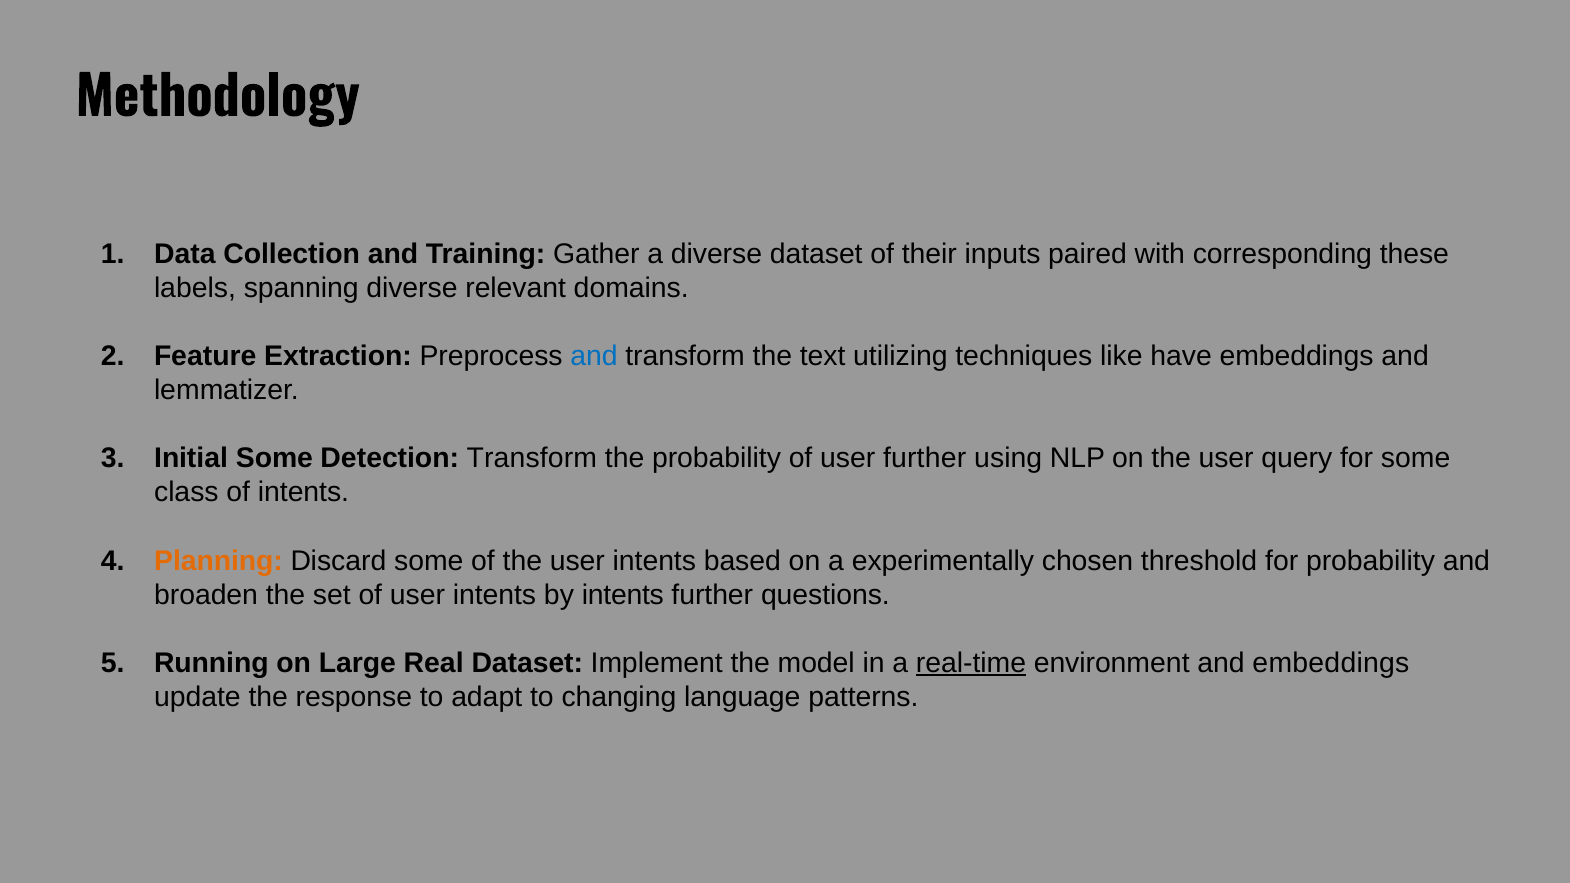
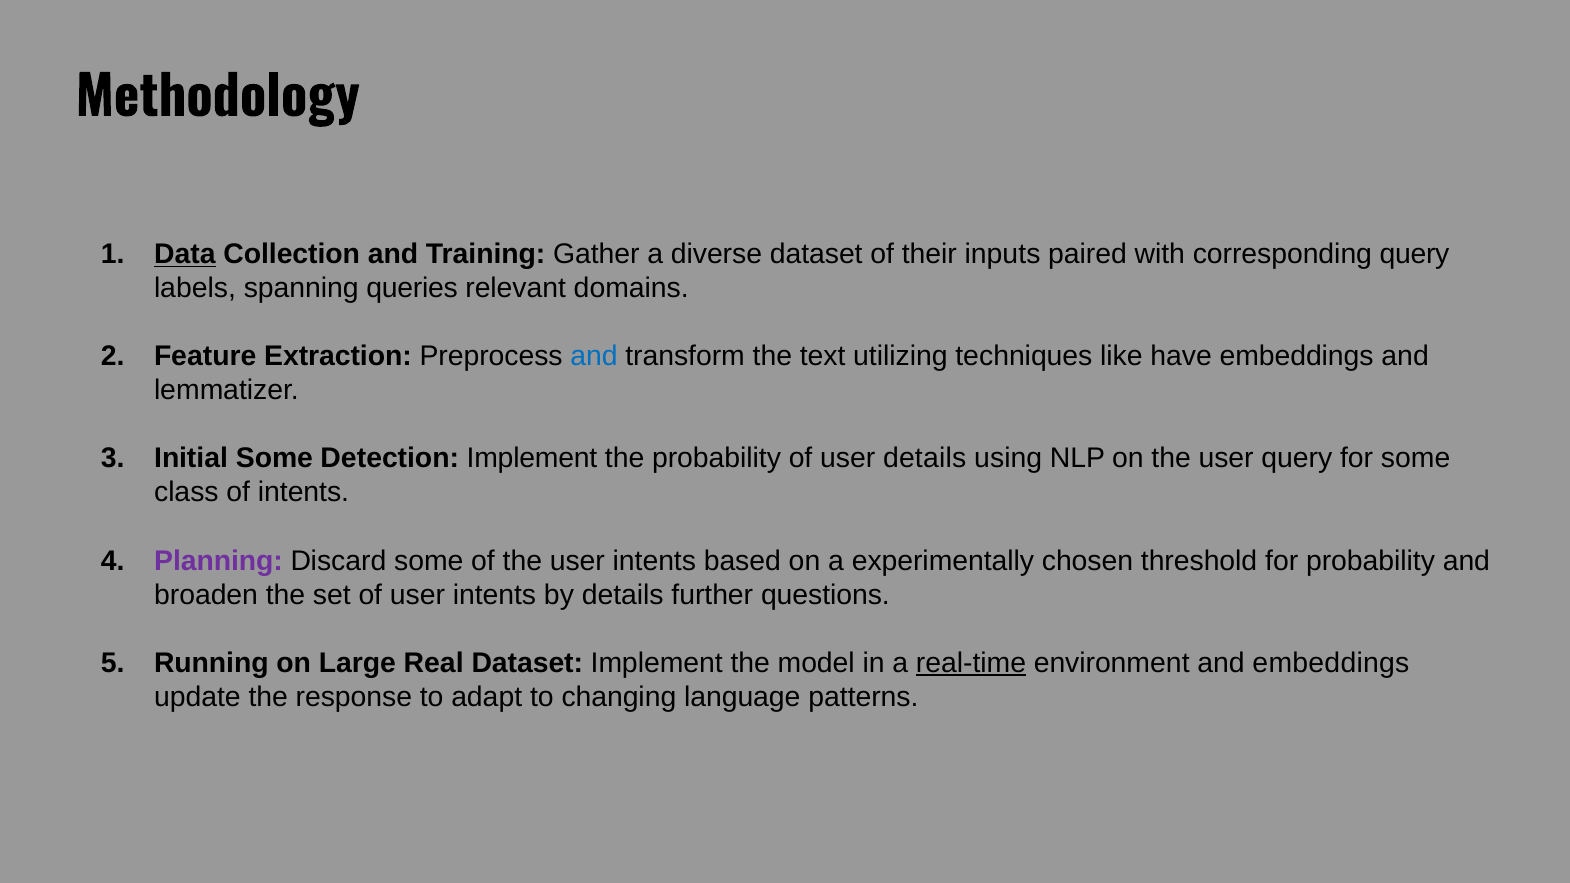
Data underline: none -> present
corresponding these: these -> query
spanning diverse: diverse -> queries
Detection Transform: Transform -> Implement
user further: further -> details
Planning colour: orange -> purple
by intents: intents -> details
